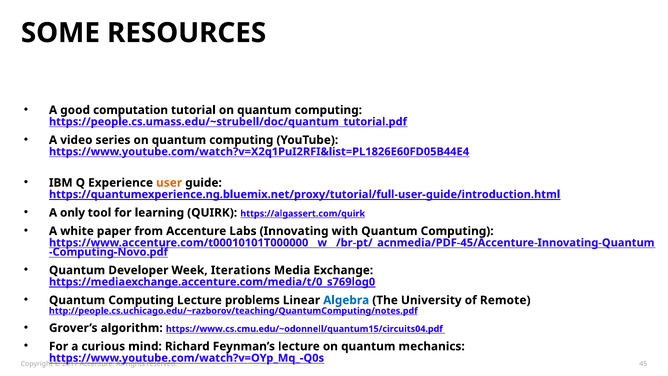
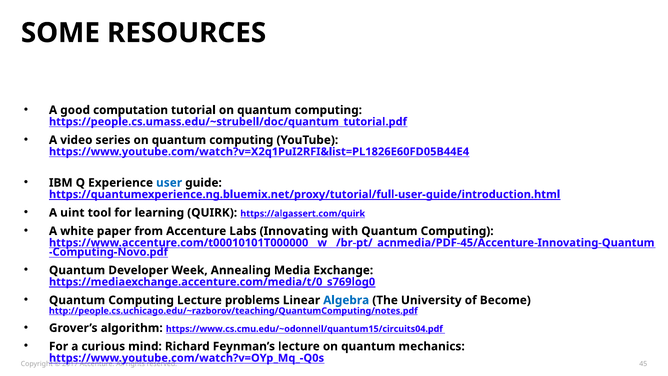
user colour: orange -> blue
only: only -> uint
Iterations: Iterations -> Annealing
Remote: Remote -> Become
